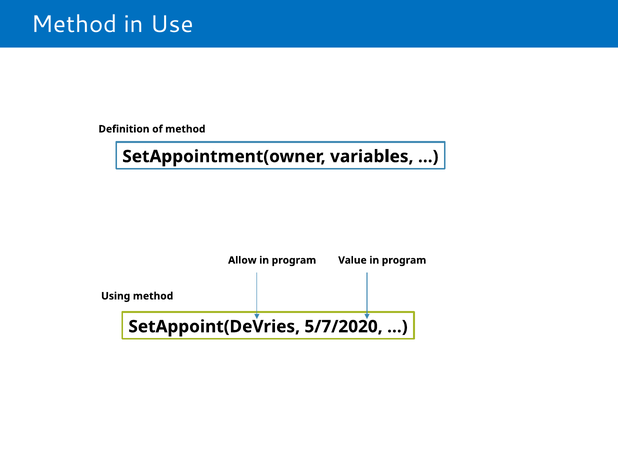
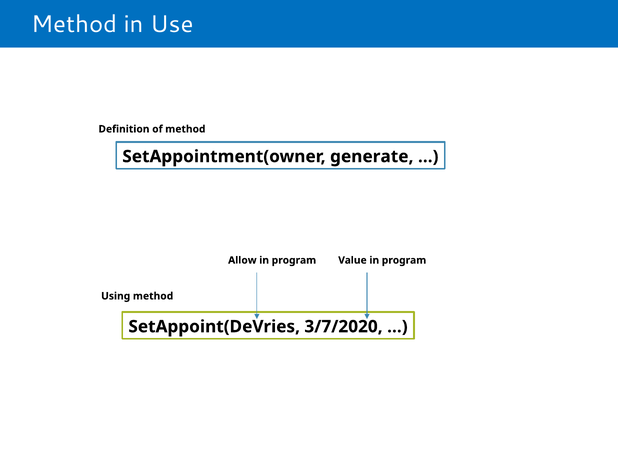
variables: variables -> generate
5/7/2020: 5/7/2020 -> 3/7/2020
